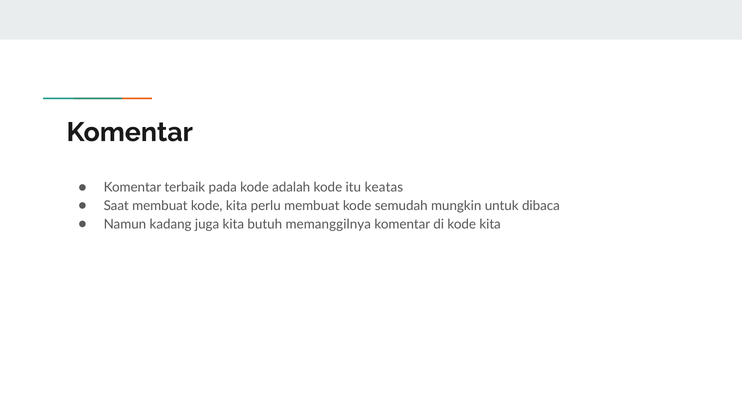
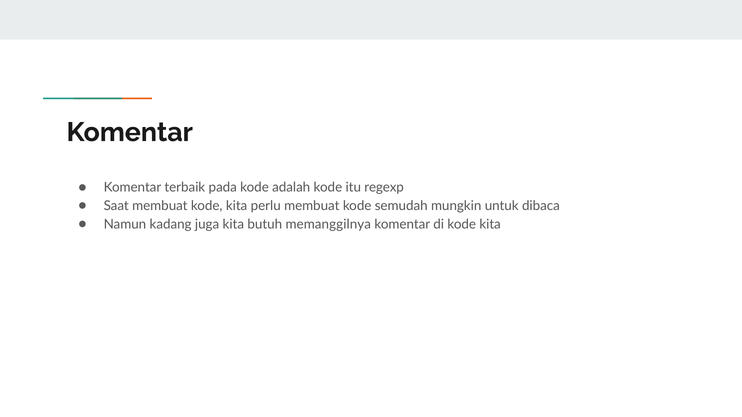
keatas: keatas -> regexp
